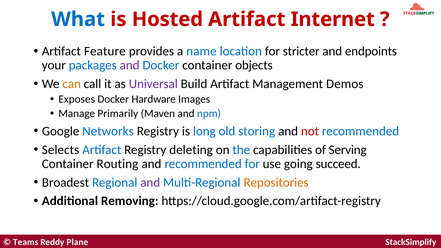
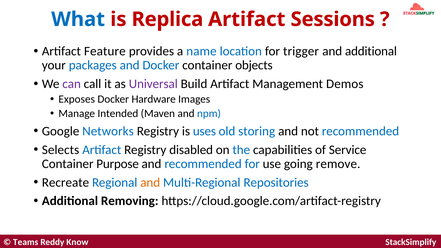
Hosted: Hosted -> Replica
Internet: Internet -> Sessions
stricter: stricter -> trigger
and endpoints: endpoints -> additional
and at (130, 65) colour: purple -> blue
can colour: orange -> purple
Primarily: Primarily -> Intended
long: long -> uses
not colour: red -> black
deleting: deleting -> disabled
Serving: Serving -> Service
Routing: Routing -> Purpose
succeed: succeed -> remove
Broadest: Broadest -> Recreate
and at (150, 182) colour: purple -> orange
Repositories colour: orange -> blue
Plane: Plane -> Know
